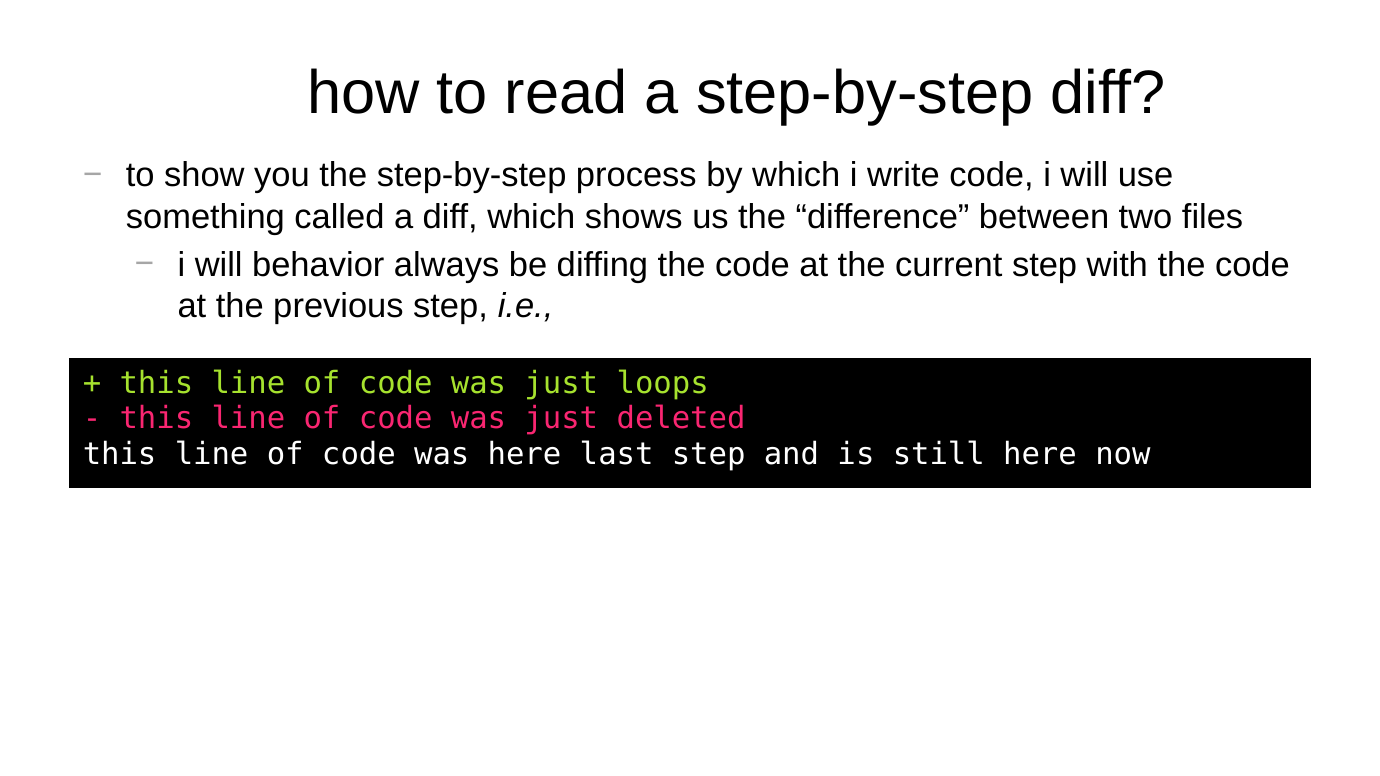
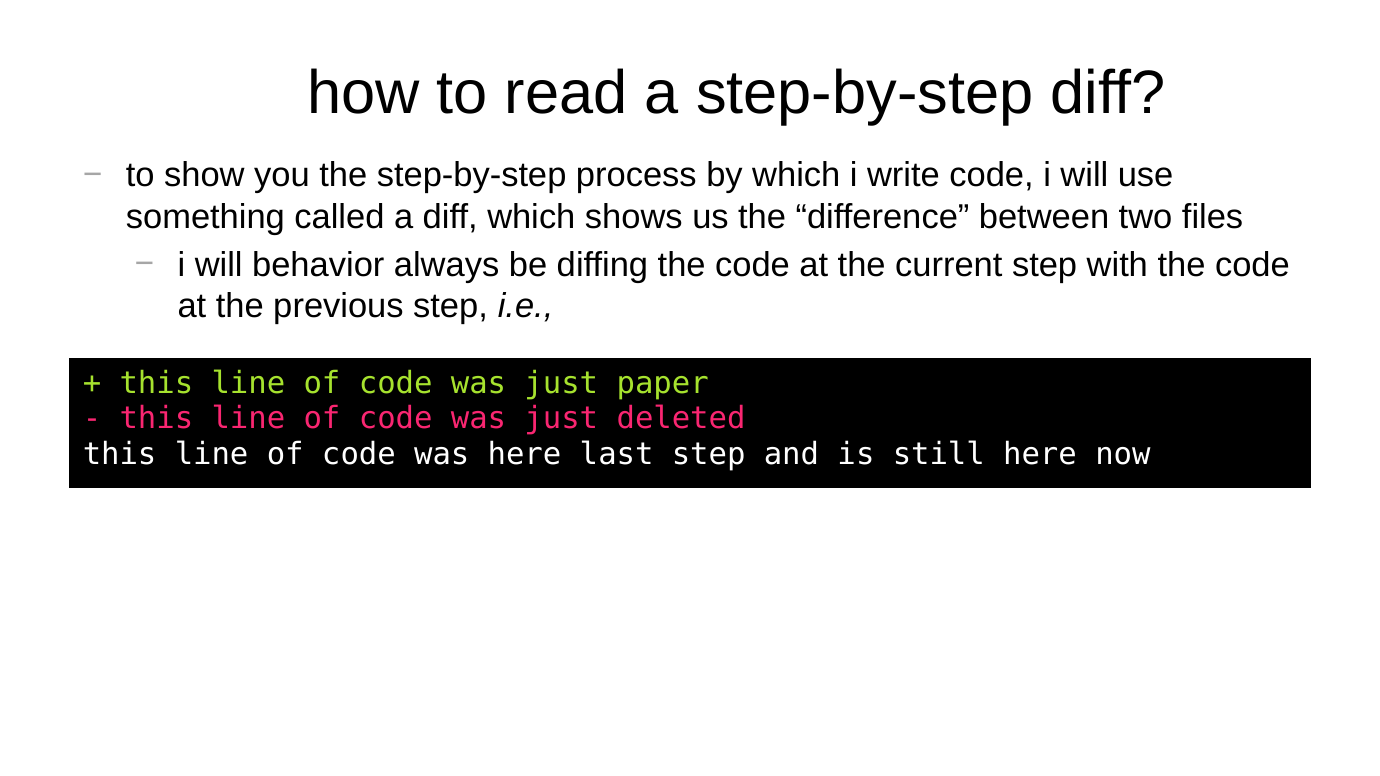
loops: loops -> paper
